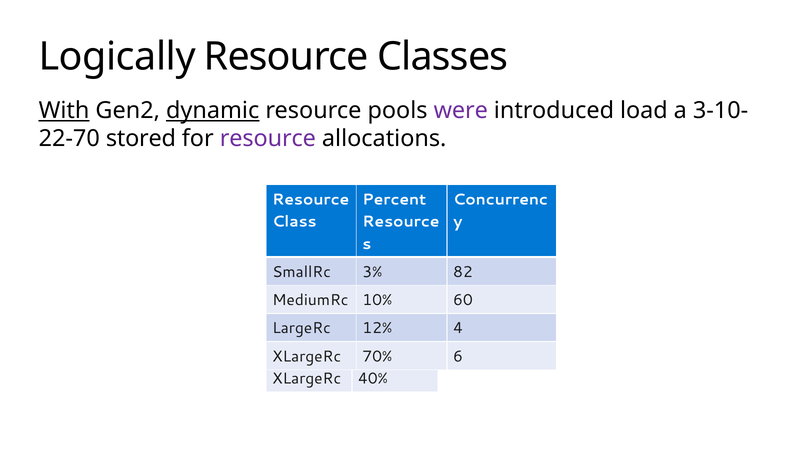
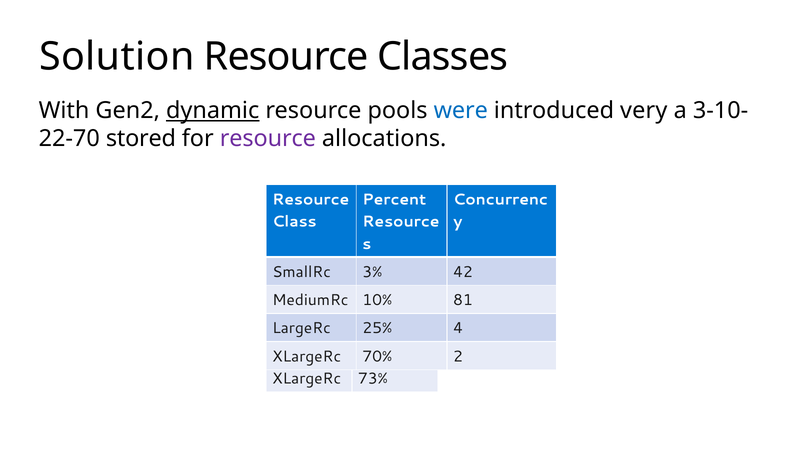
Logically: Logically -> Solution
With underline: present -> none
were colour: purple -> blue
load: load -> very
82: 82 -> 42
60: 60 -> 81
12%: 12% -> 25%
6: 6 -> 2
40%: 40% -> 73%
